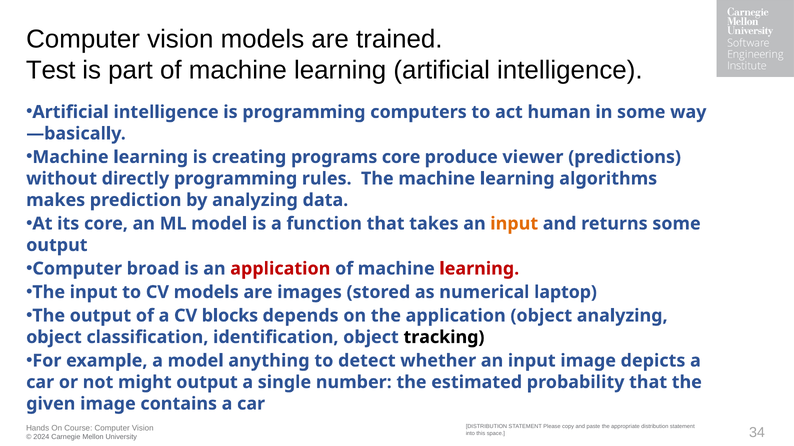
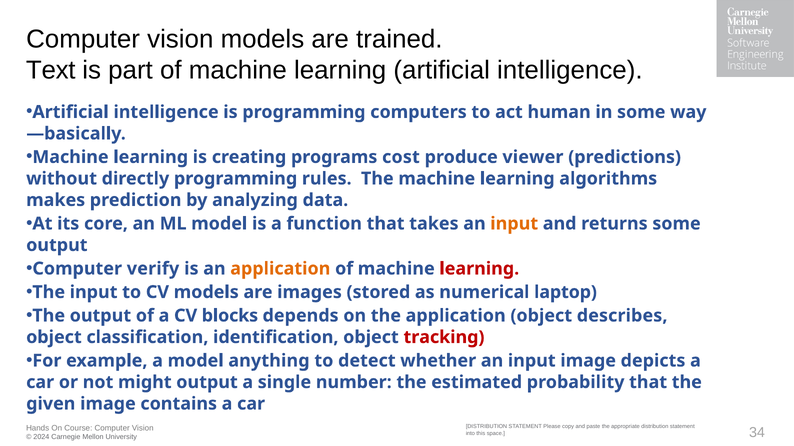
Test: Test -> Text
programs core: core -> cost
broad: broad -> verify
application at (280, 269) colour: red -> orange
object analyzing: analyzing -> describes
tracking colour: black -> red
